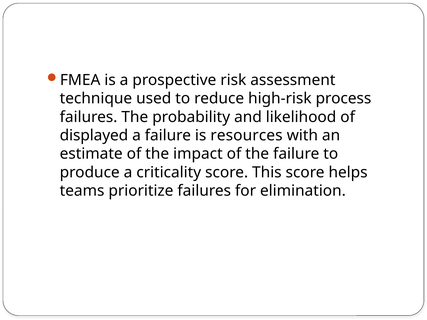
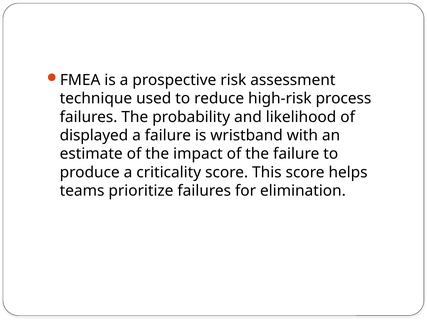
resources: resources -> wristband
